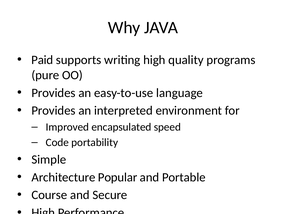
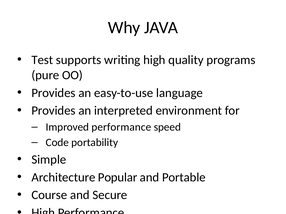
Paid: Paid -> Test
Improved encapsulated: encapsulated -> performance
